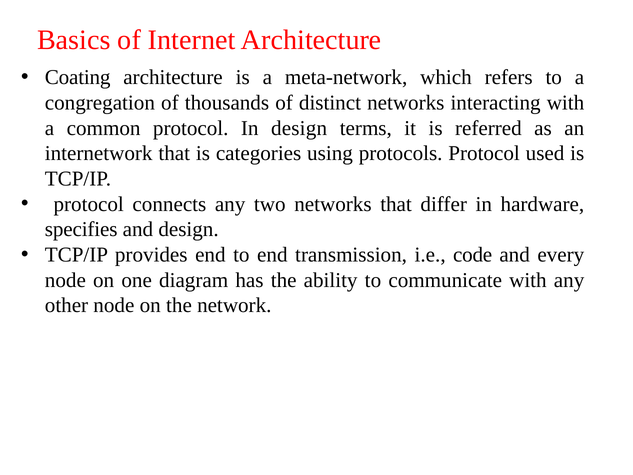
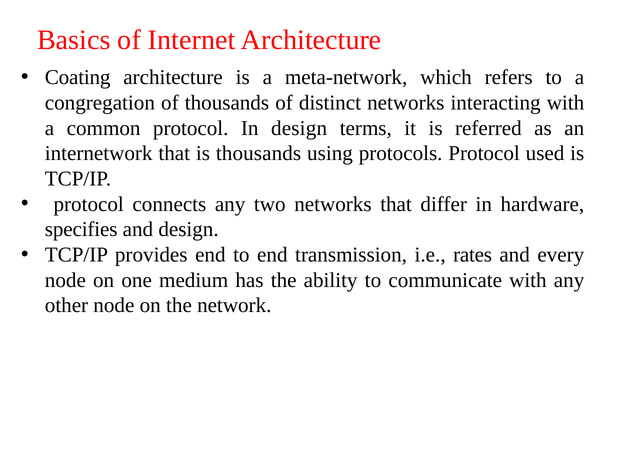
is categories: categories -> thousands
code: code -> rates
diagram: diagram -> medium
